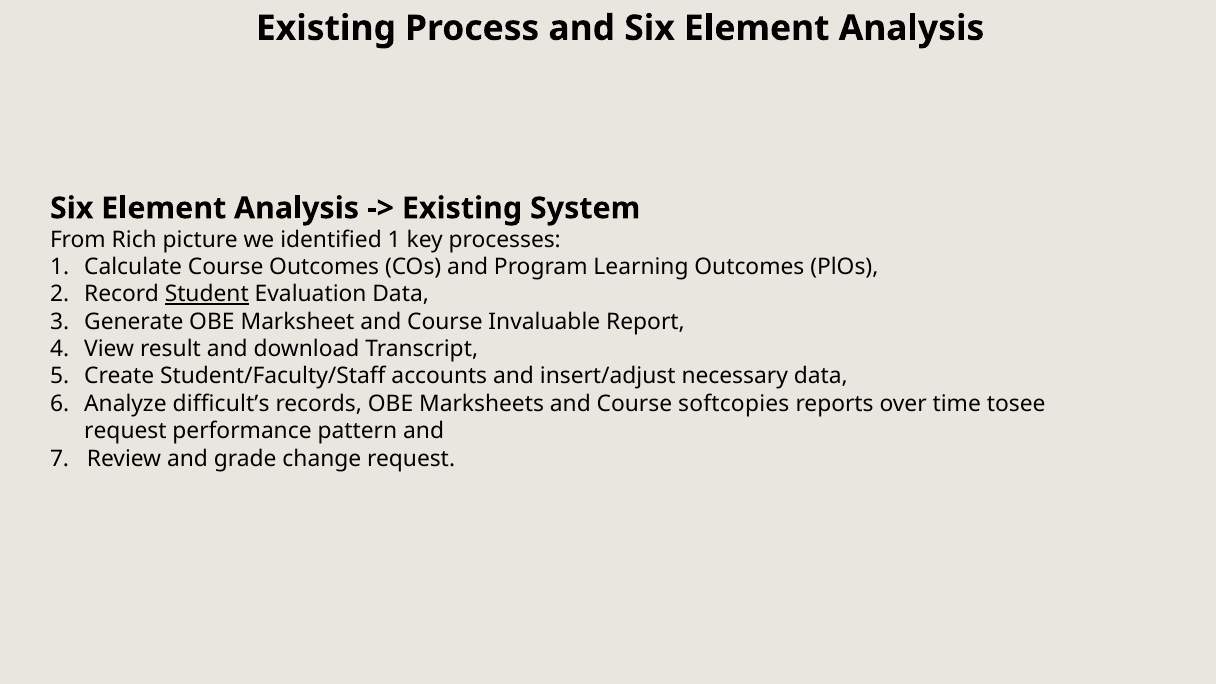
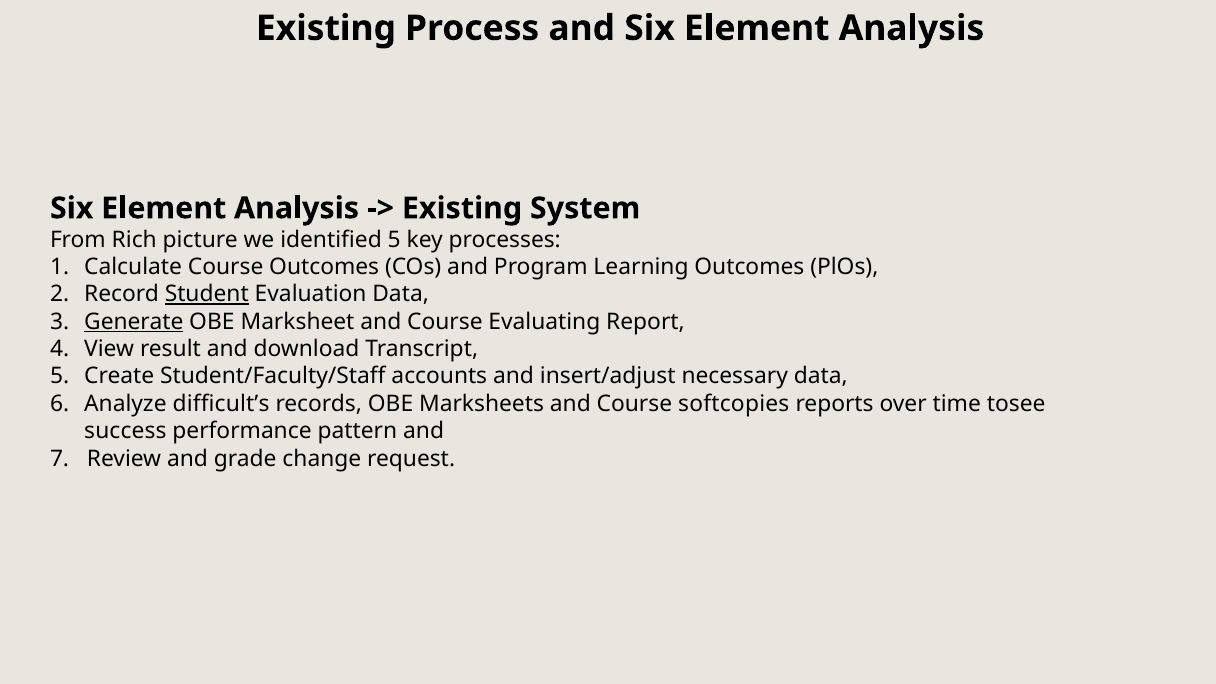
identified 1: 1 -> 5
Generate underline: none -> present
Invaluable: Invaluable -> Evaluating
request at (125, 431): request -> success
